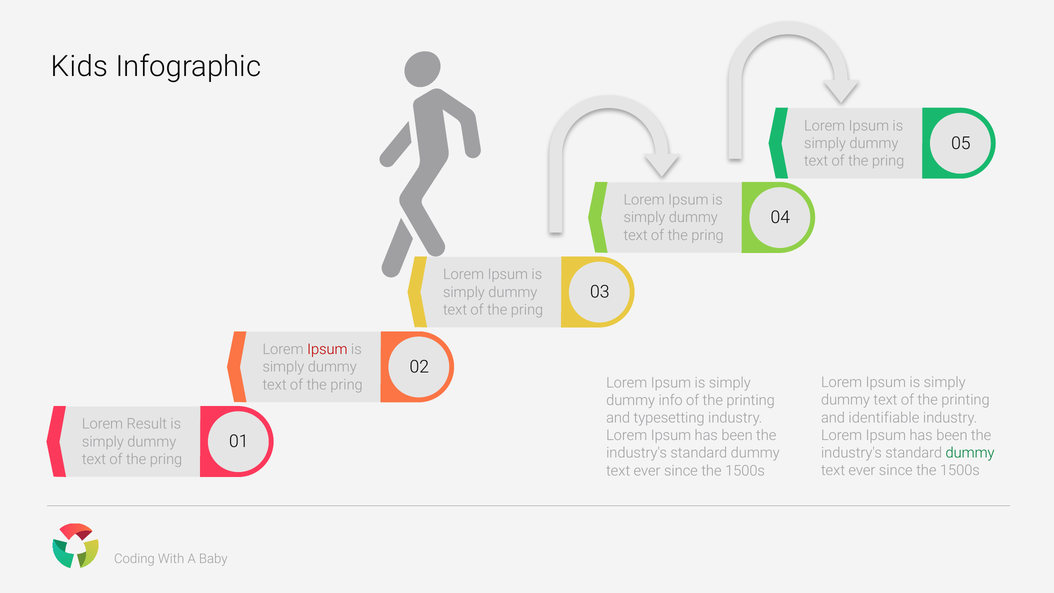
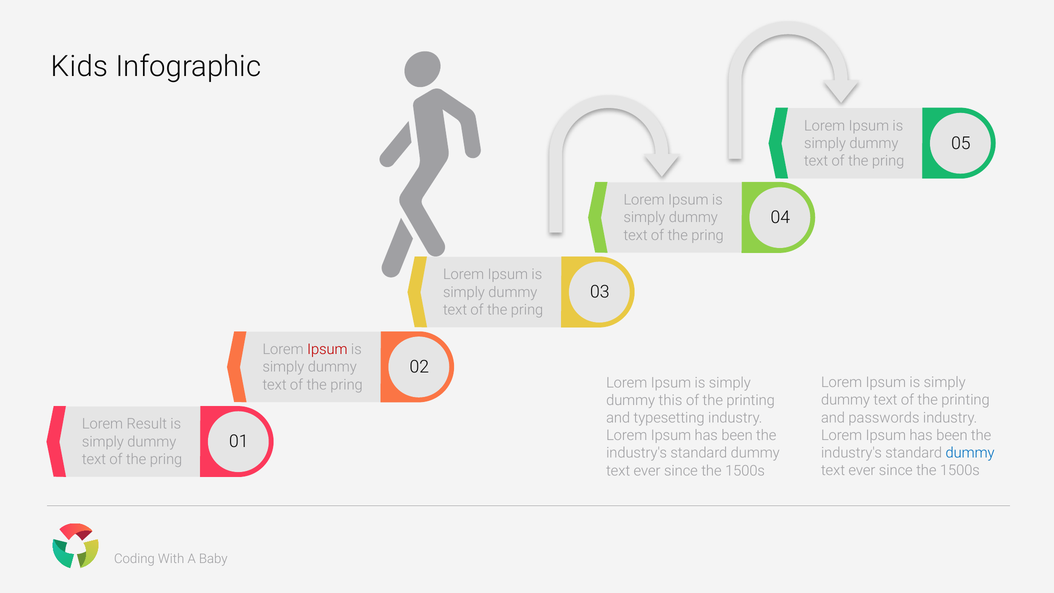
info: info -> this
identifiable: identifiable -> passwords
dummy at (970, 453) colour: green -> blue
